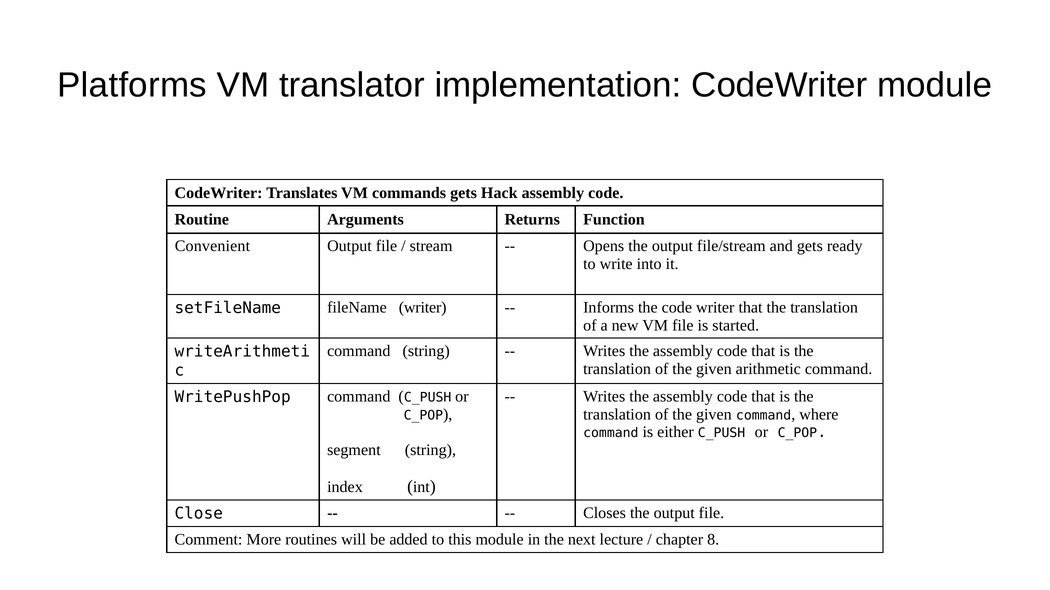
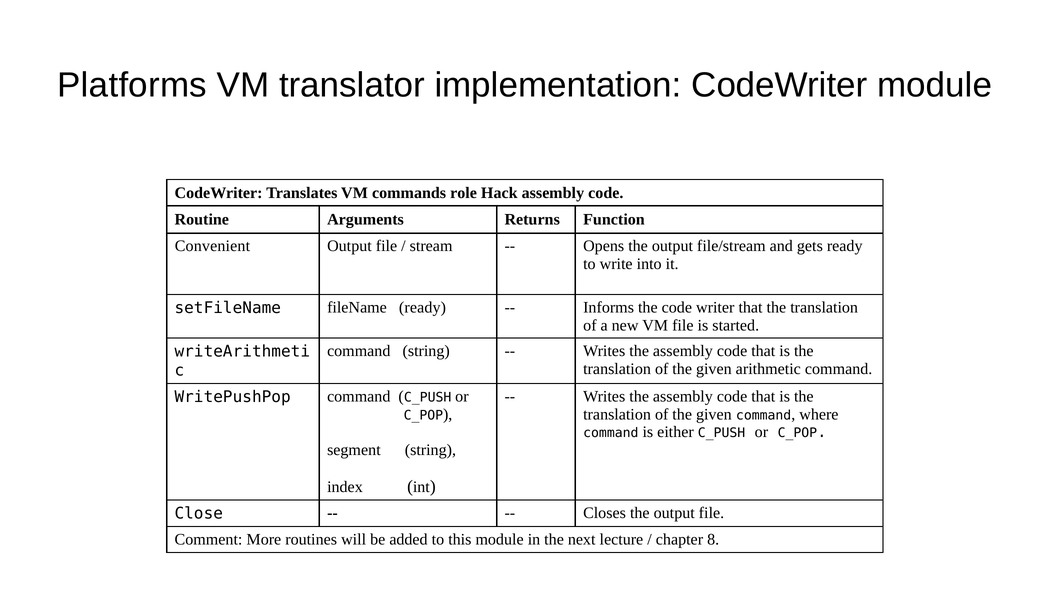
commands gets: gets -> role
fileName writer: writer -> ready
